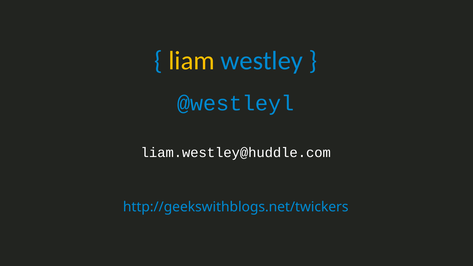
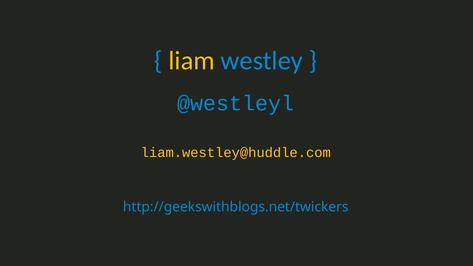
liam.westley@huddle.com colour: white -> yellow
